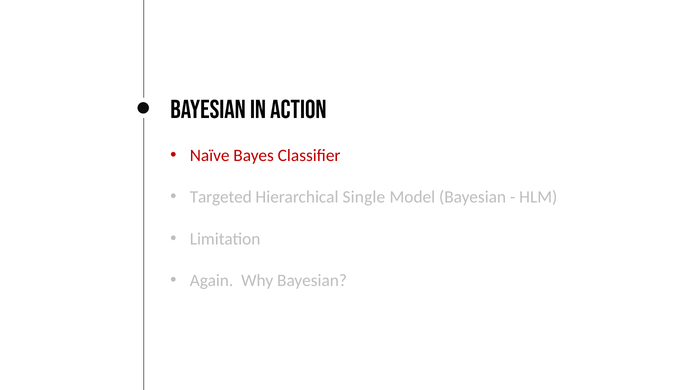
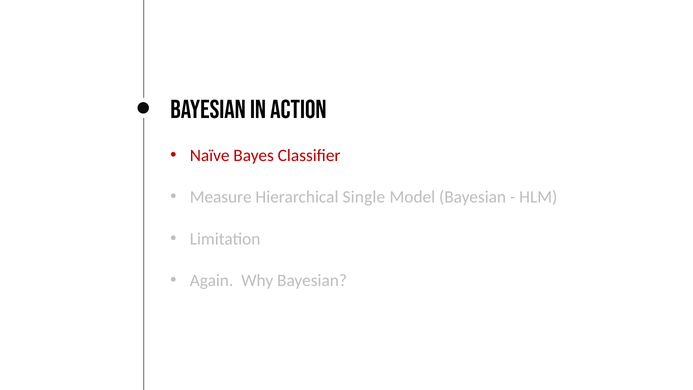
Targeted: Targeted -> Measure
